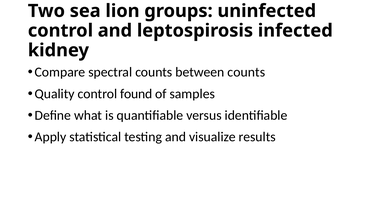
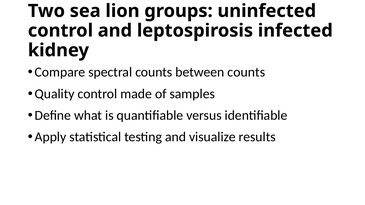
found: found -> made
